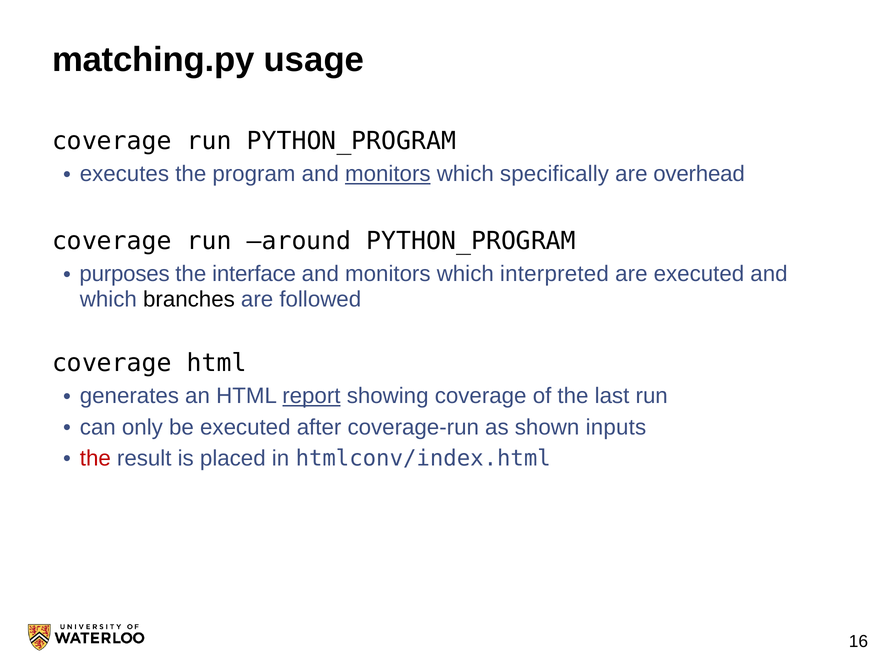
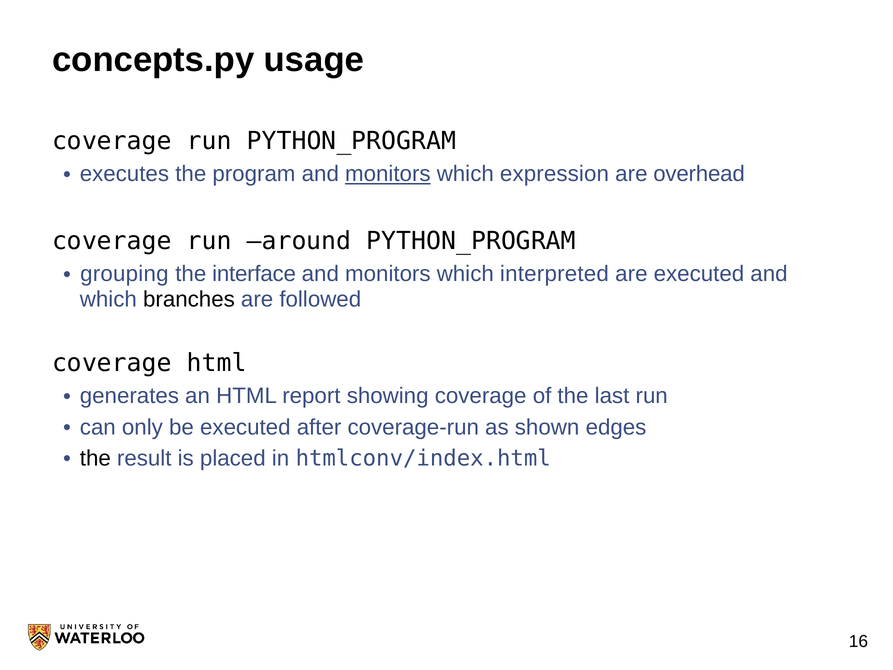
matching.py: matching.py -> concepts.py
specifically: specifically -> expression
purposes: purposes -> grouping
report underline: present -> none
inputs: inputs -> edges
the at (95, 458) colour: red -> black
